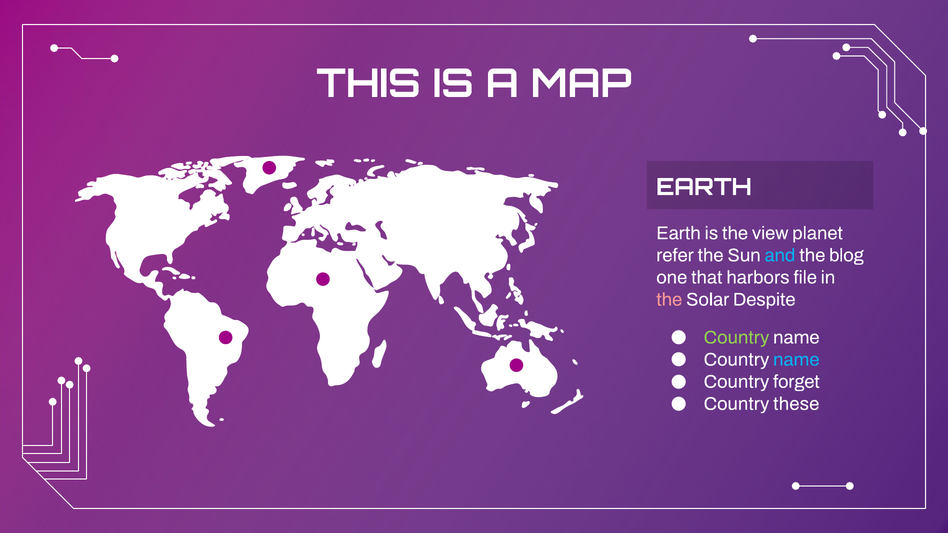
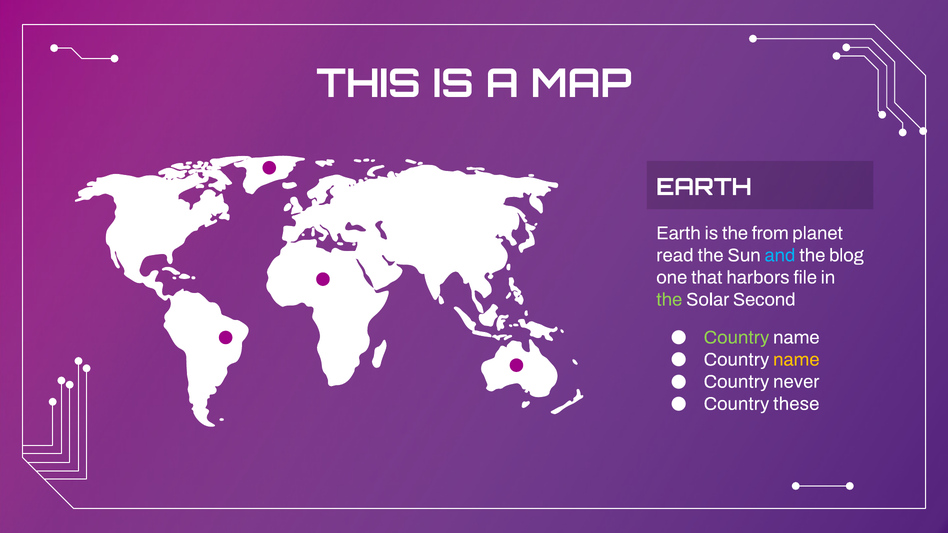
view: view -> from
refer: refer -> read
the at (669, 300) colour: pink -> light green
Despite: Despite -> Second
name at (796, 360) colour: light blue -> yellow
forget: forget -> never
